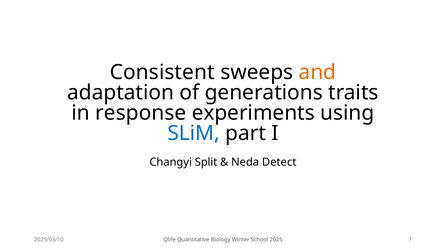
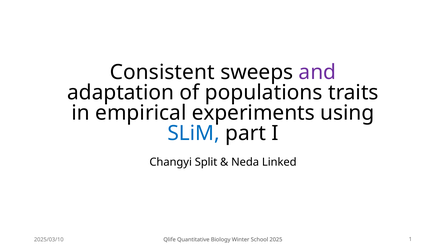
and colour: orange -> purple
generations: generations -> populations
response: response -> empirical
Detect: Detect -> Linked
